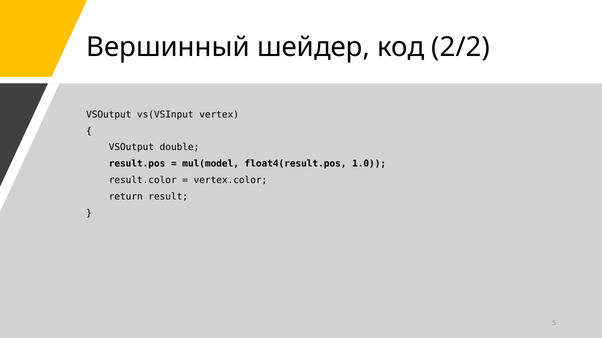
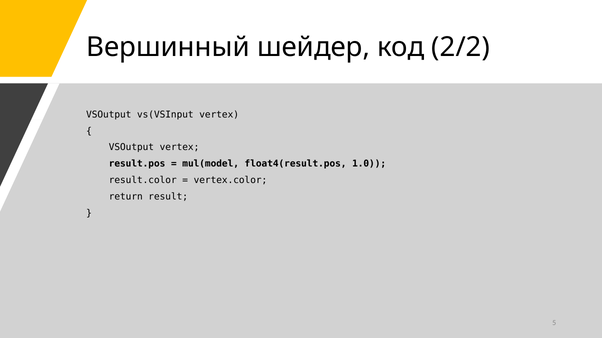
VSOutput double: double -> vertex
